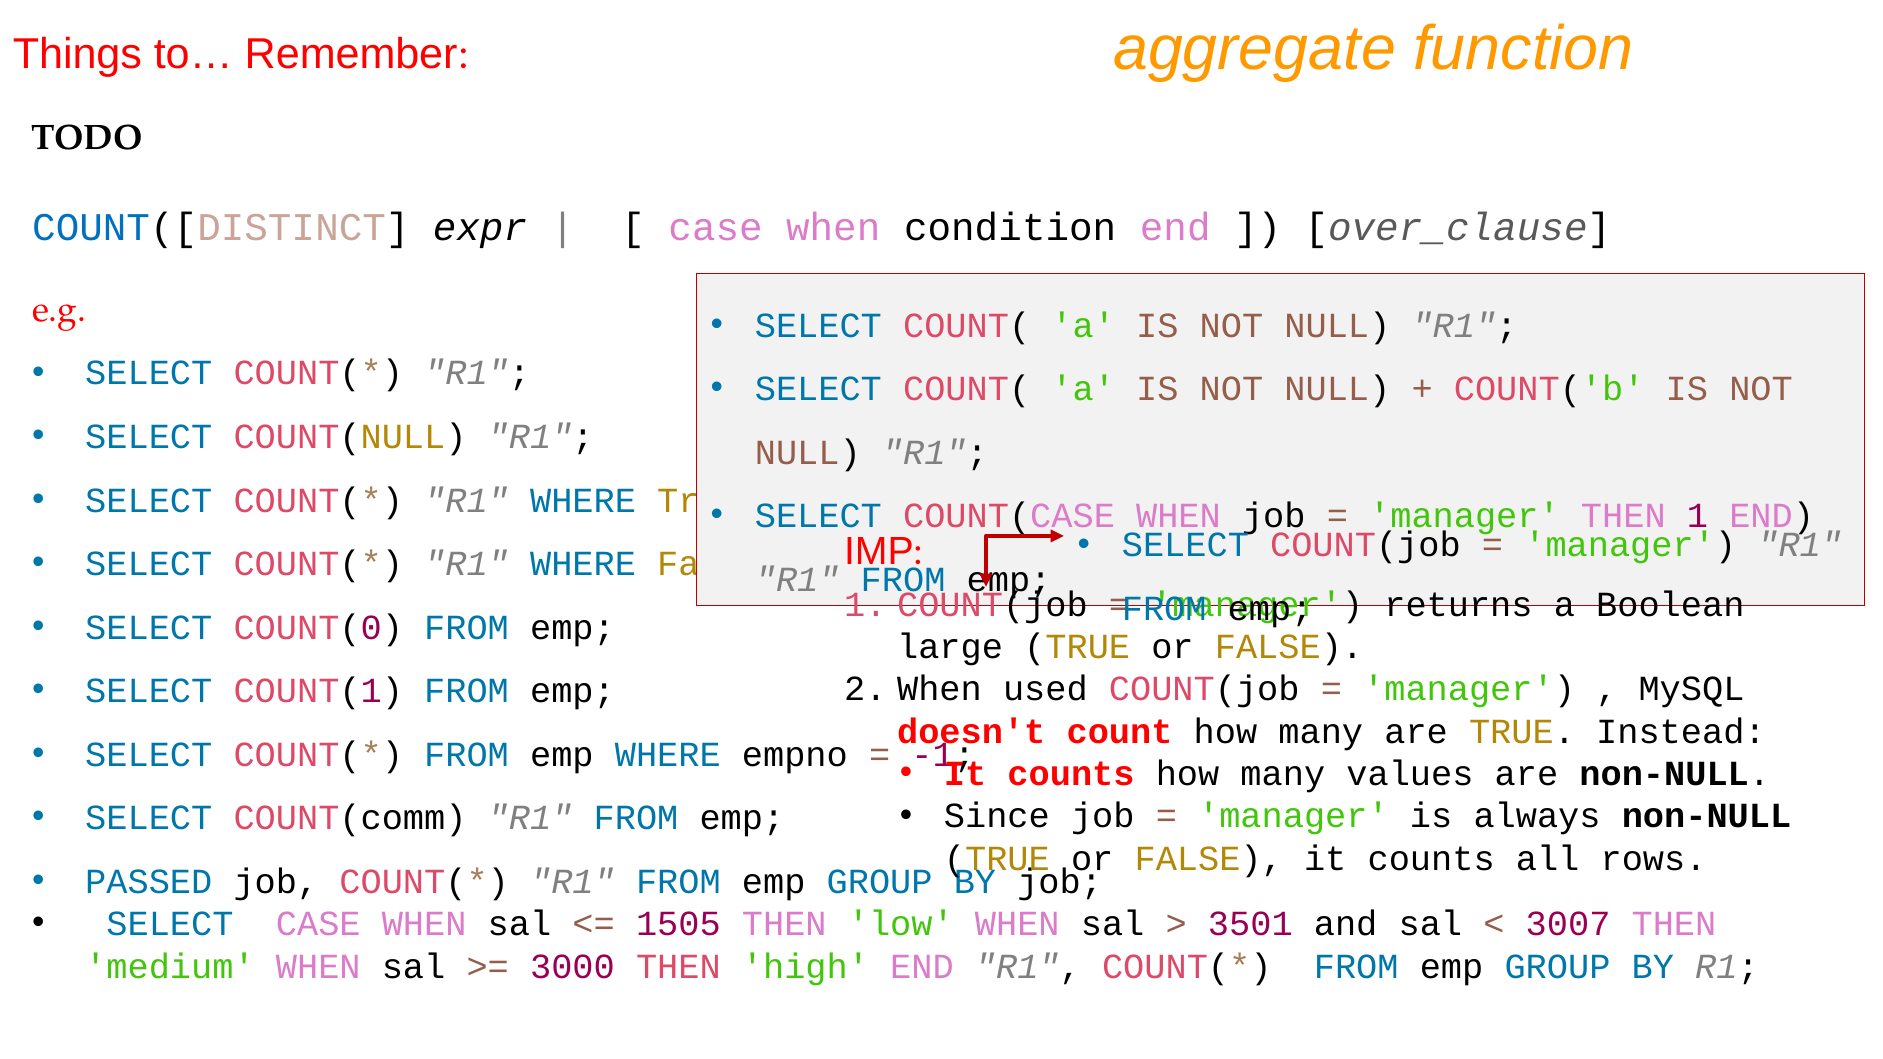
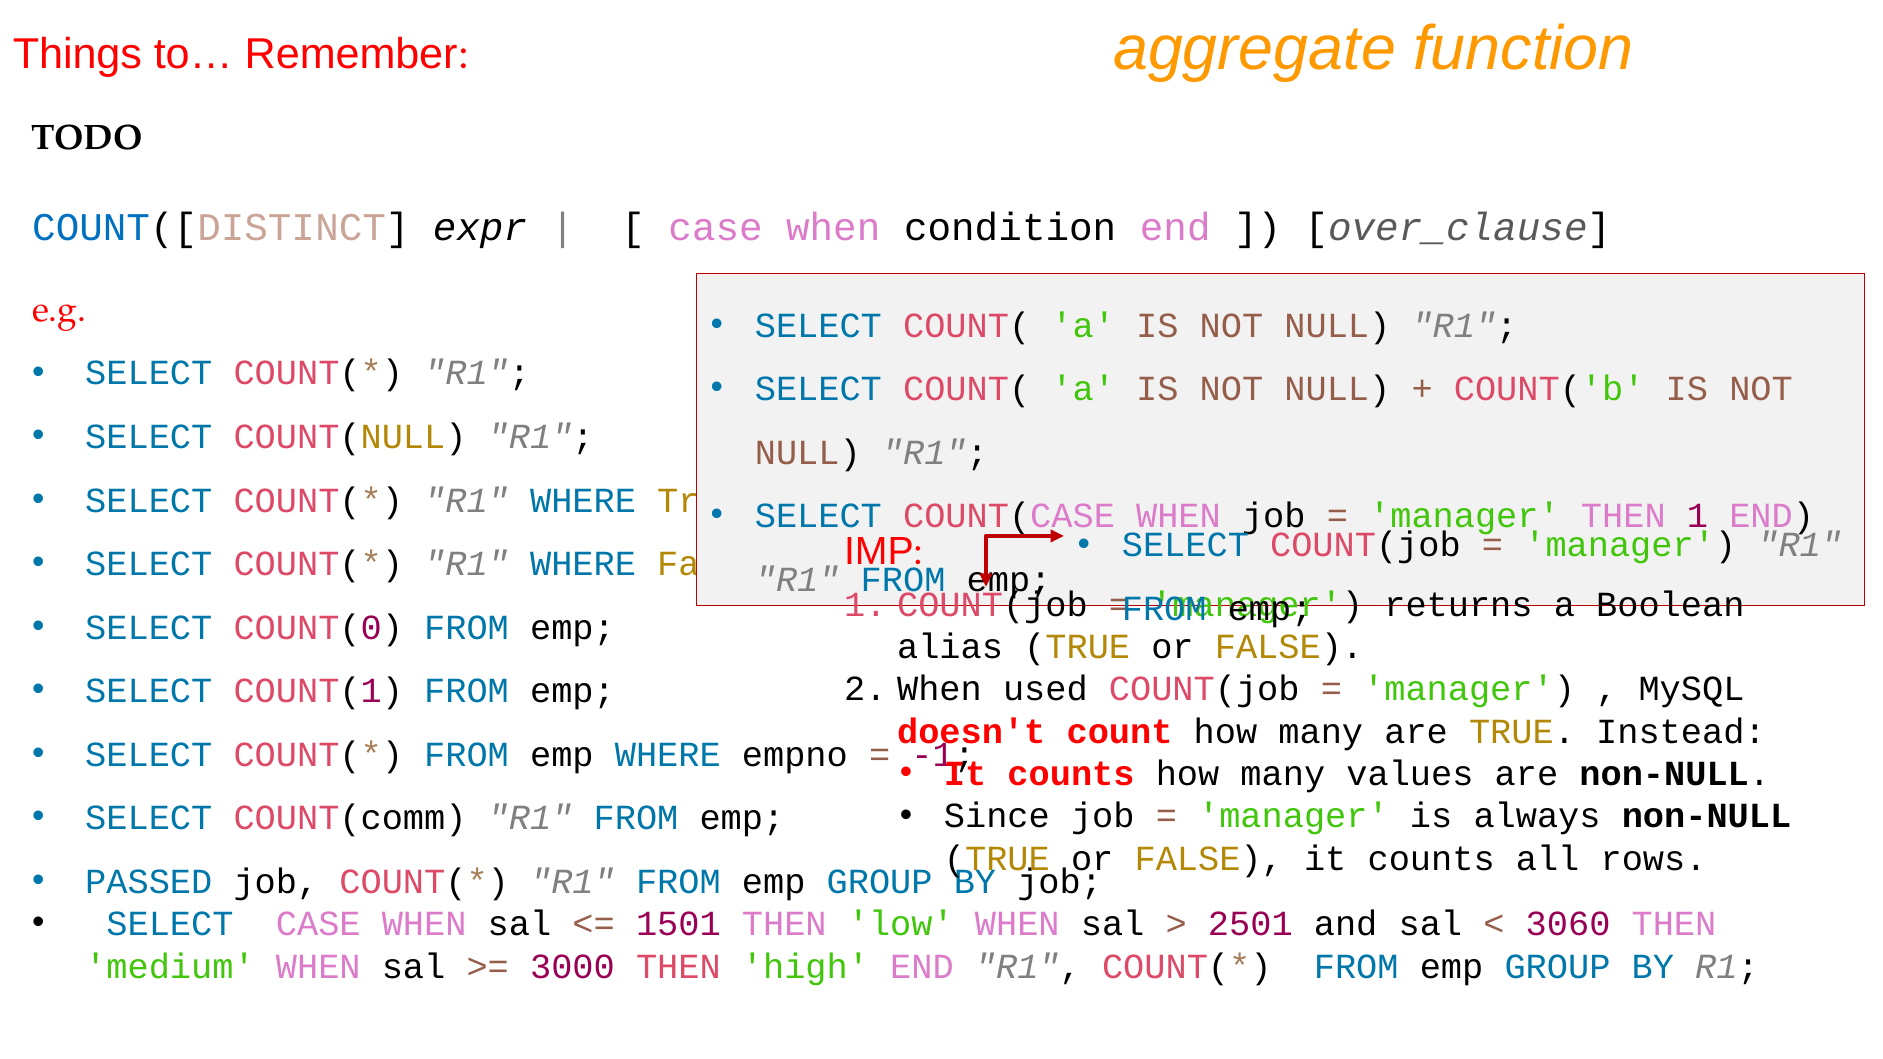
large: large -> alias
1505: 1505 -> 1501
3501: 3501 -> 2501
3007: 3007 -> 3060
